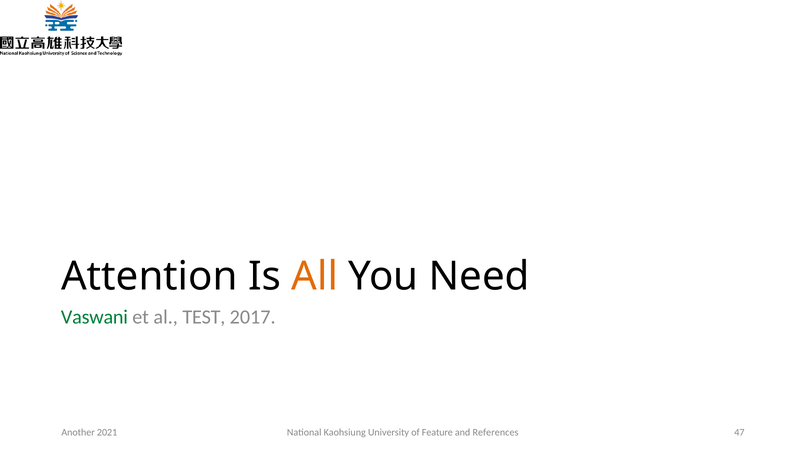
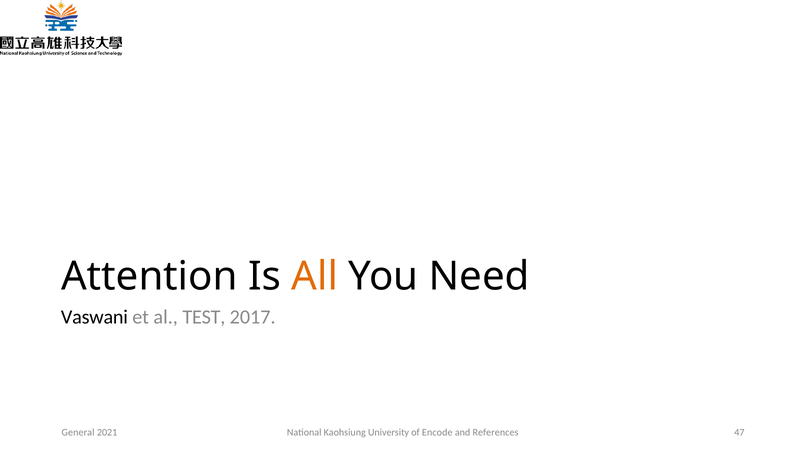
Vaswani colour: green -> black
Feature: Feature -> Encode
Another: Another -> General
